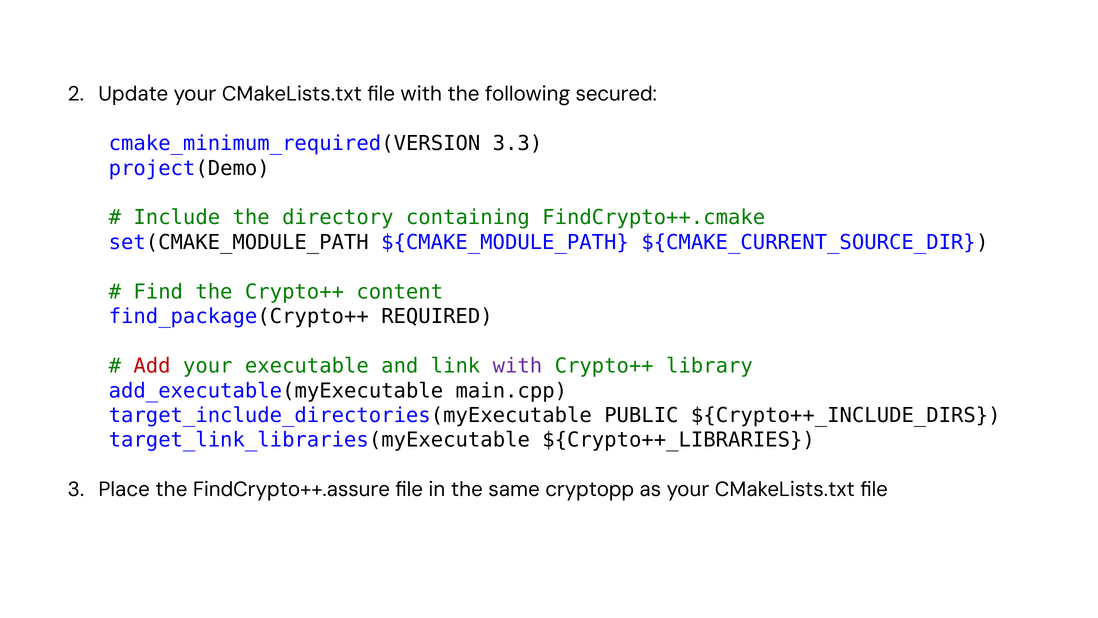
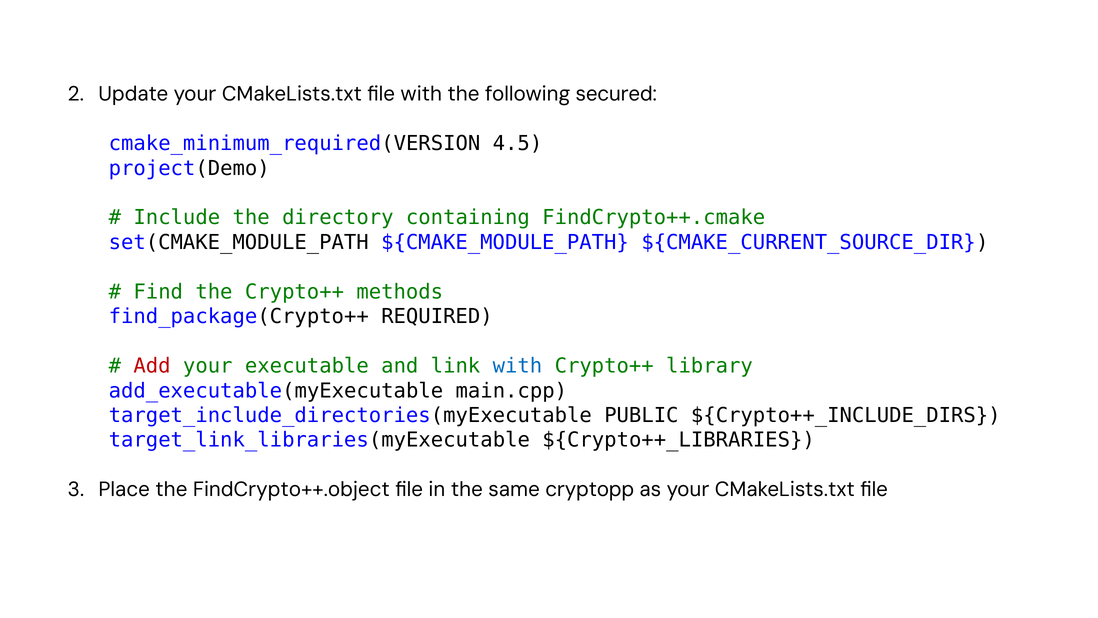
3.3: 3.3 -> 4.5
content: content -> methods
with at (517, 366) colour: purple -> blue
FindCrypto++.assure: FindCrypto++.assure -> FindCrypto++.object
